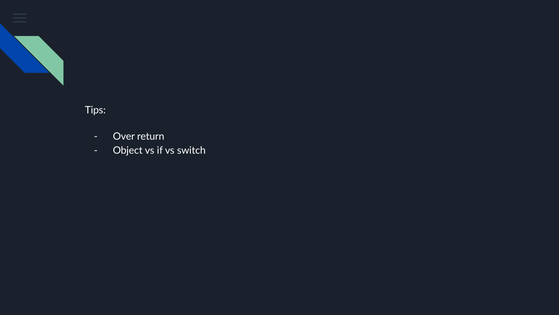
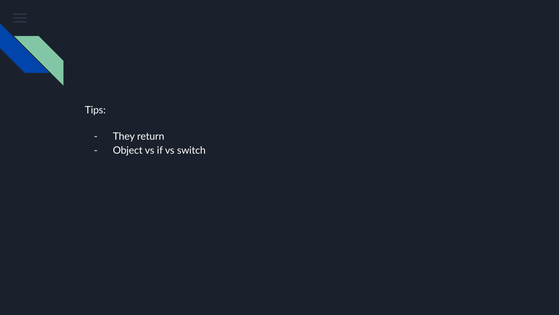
Over: Over -> They
